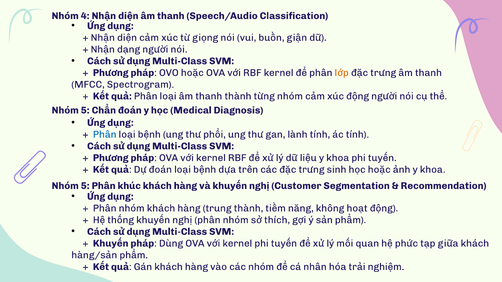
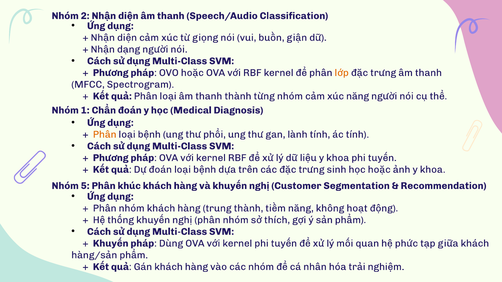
4: 4 -> 2
xúc động: động -> năng
5 at (85, 110): 5 -> 1
Phân at (105, 135) colour: blue -> orange
